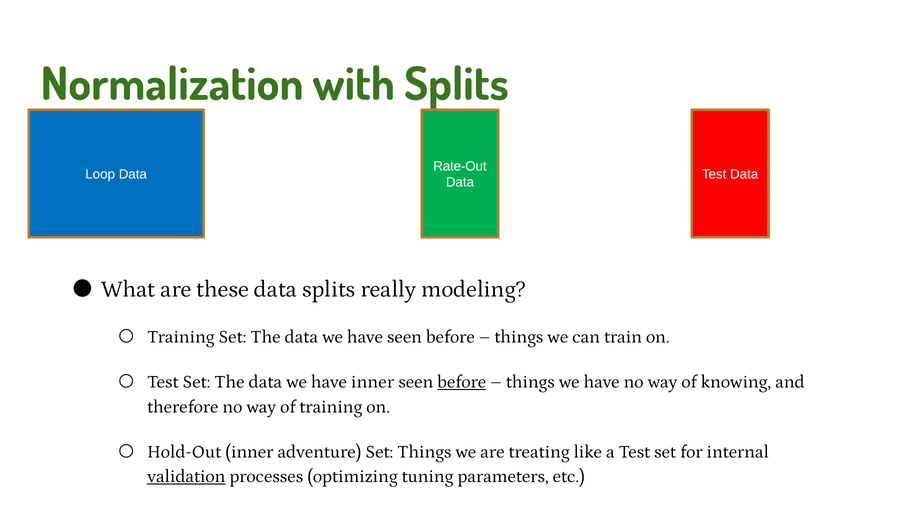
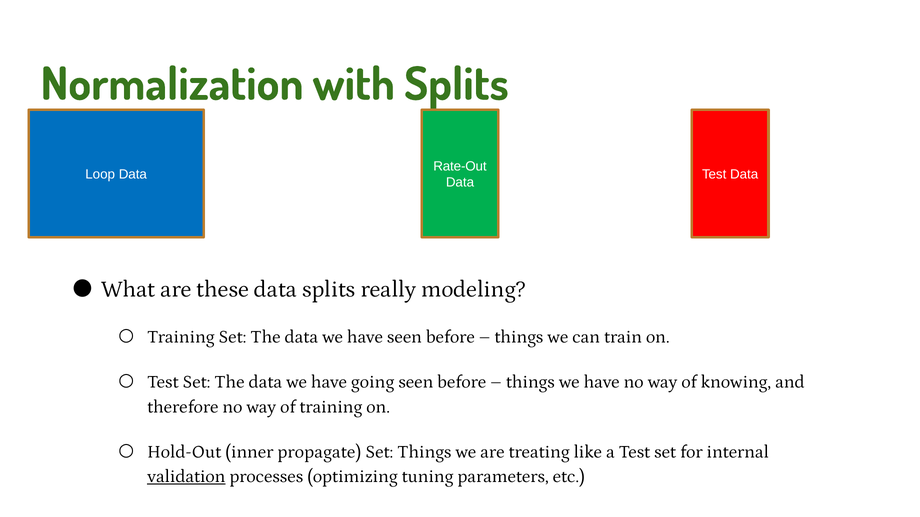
have inner: inner -> going
before at (462, 382) underline: present -> none
adventure: adventure -> propagate
